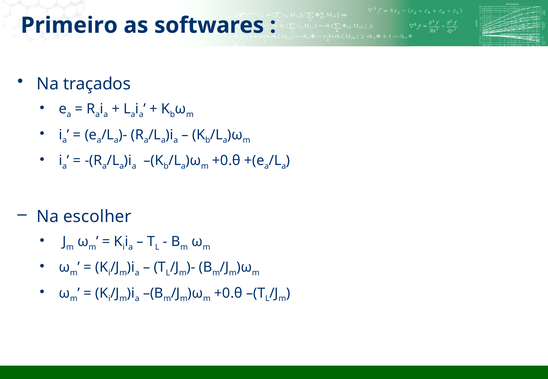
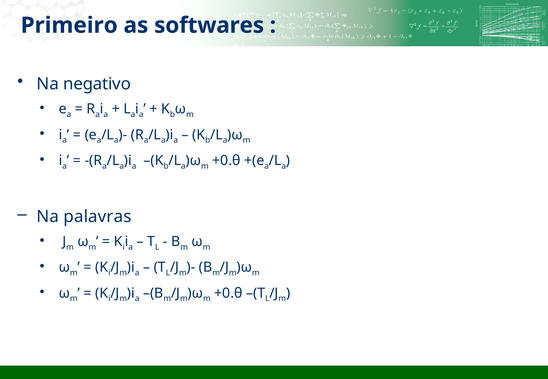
traçados: traçados -> negativo
escolher: escolher -> palavras
